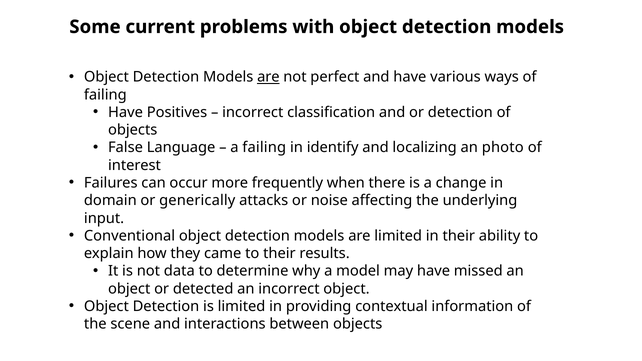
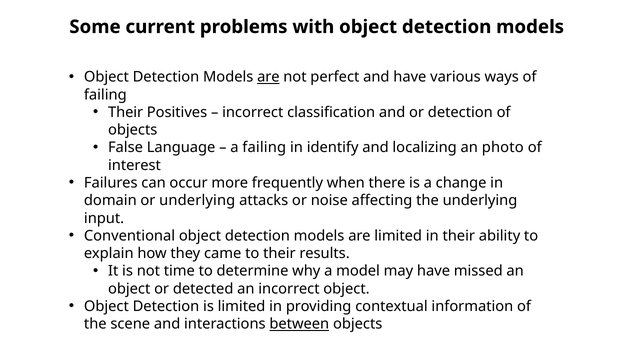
Have at (126, 112): Have -> Their
or generically: generically -> underlying
data: data -> time
between underline: none -> present
